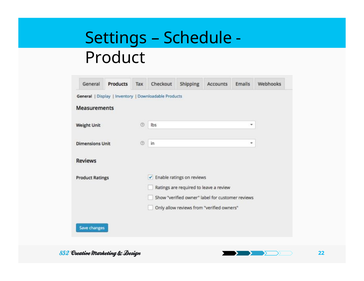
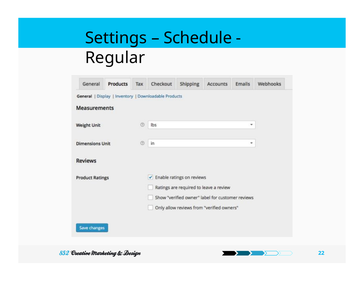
Product: Product -> Regular
